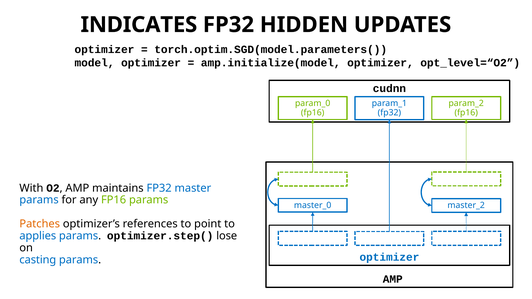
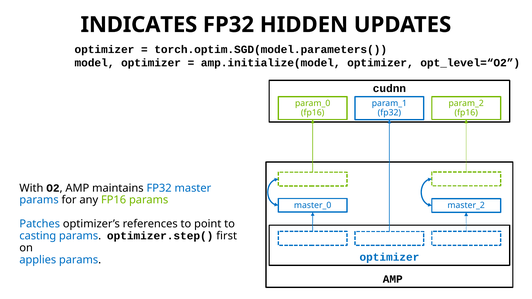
Patches colour: orange -> blue
applies: applies -> casting
lose: lose -> first
casting: casting -> applies
